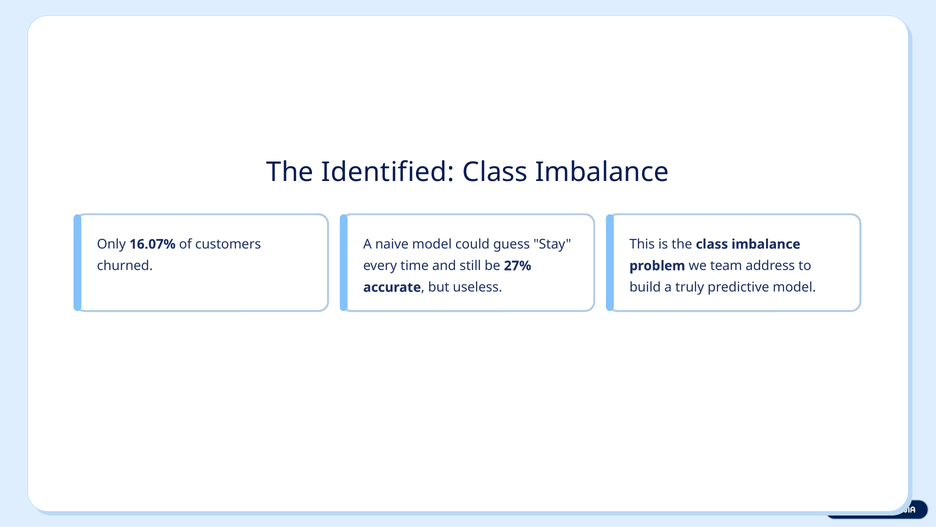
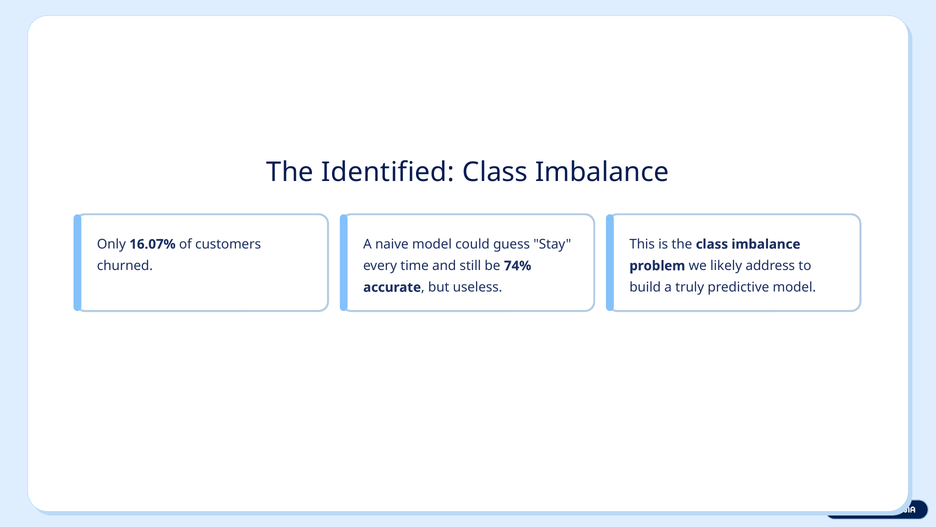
27%: 27% -> 74%
team: team -> likely
